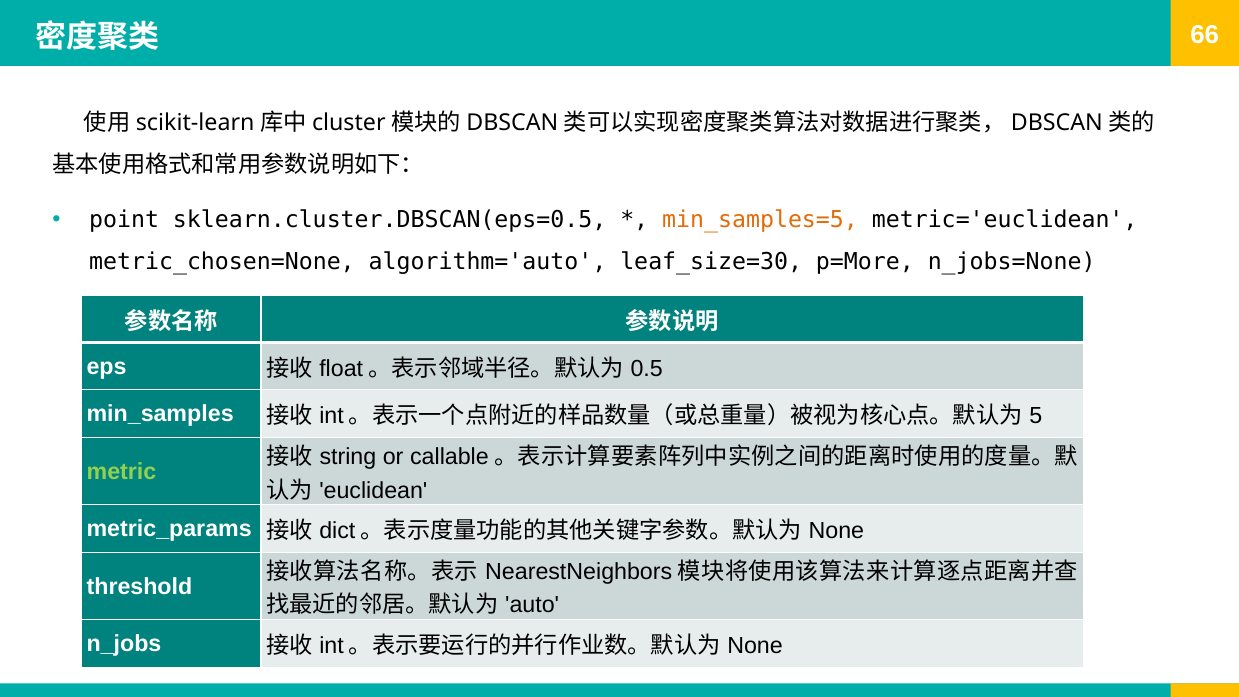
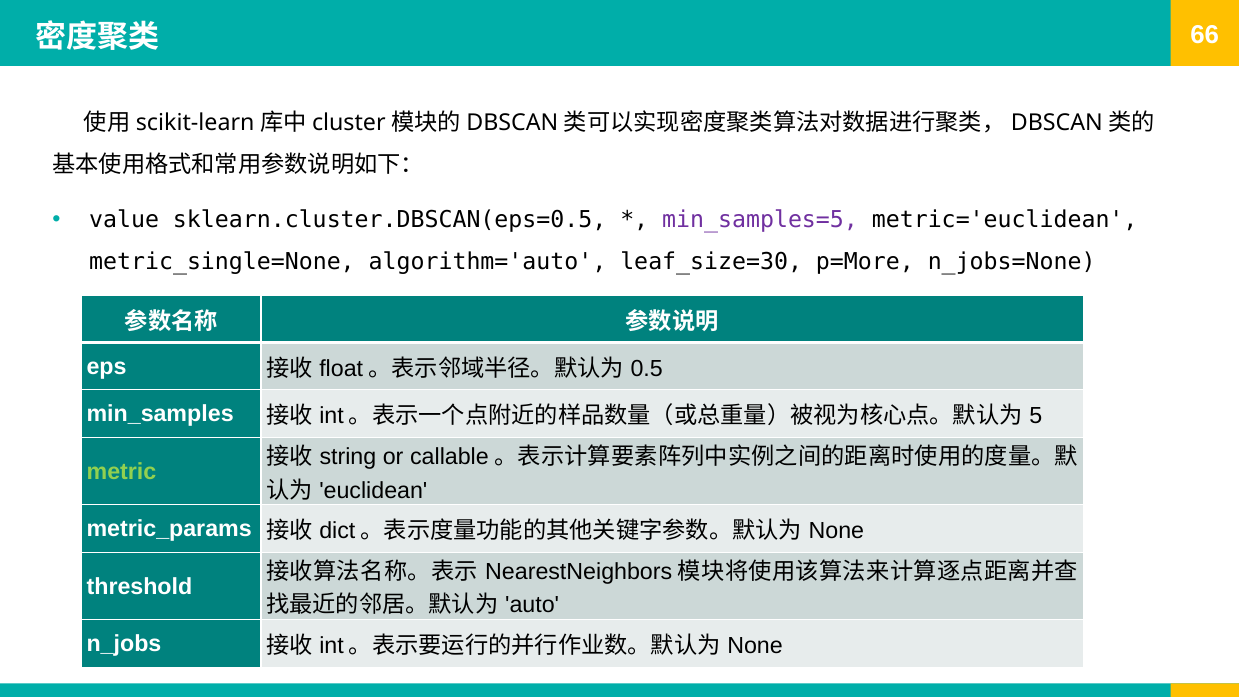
point: point -> value
min_samples=5 colour: orange -> purple
metric_chosen=None: metric_chosen=None -> metric_single=None
